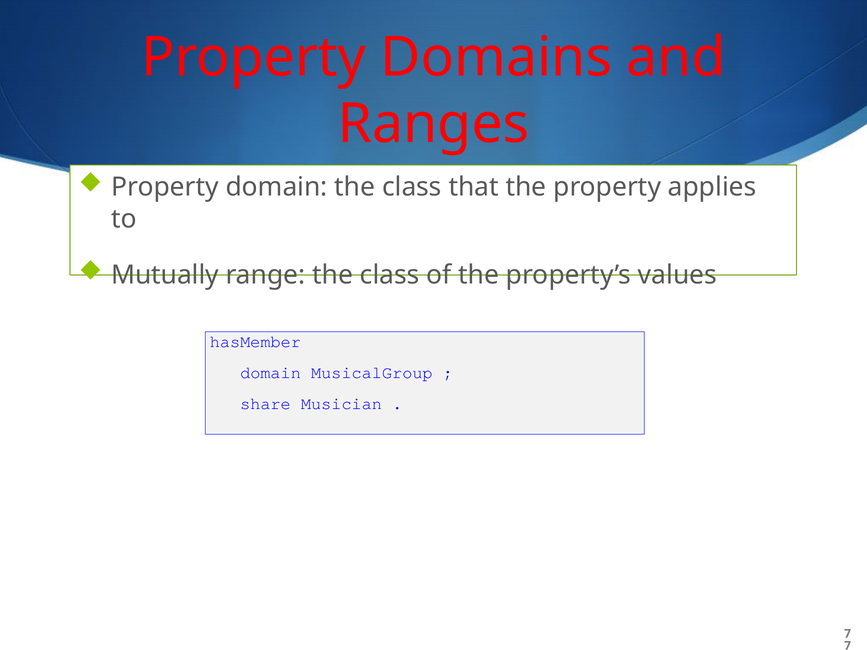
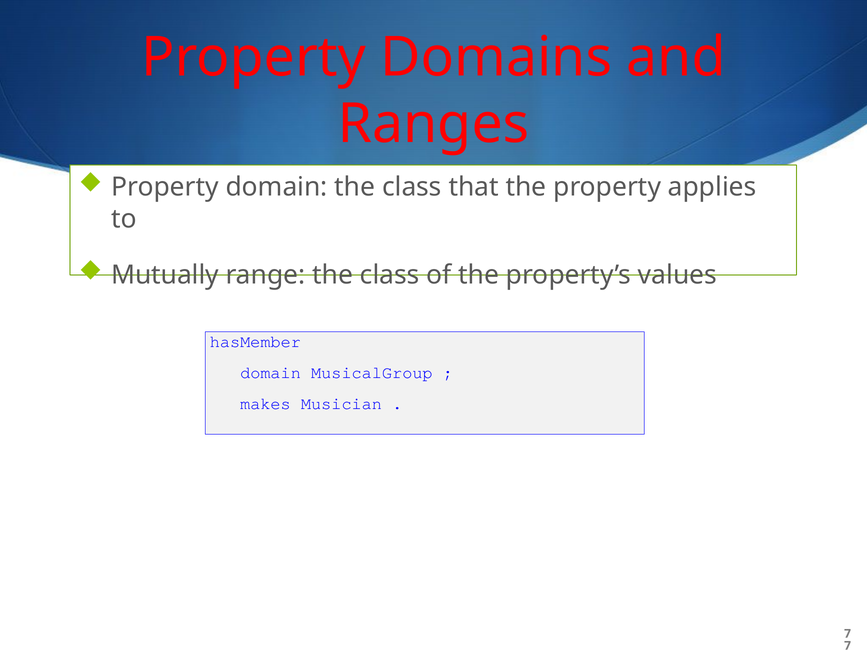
share: share -> makes
